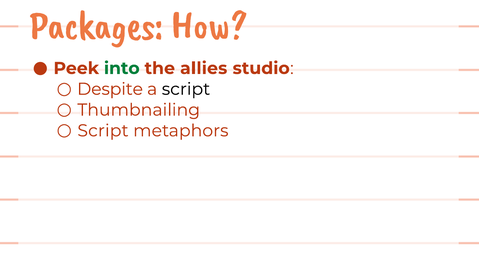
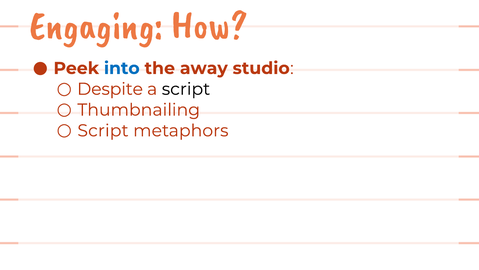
Packages: Packages -> Engaging
into colour: green -> blue
allies: allies -> away
